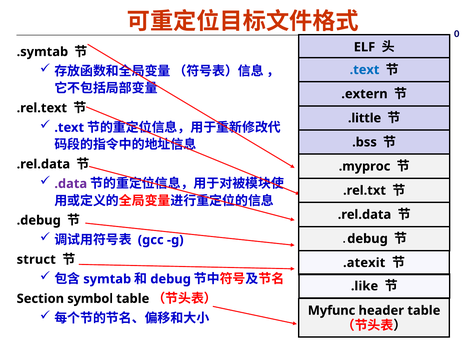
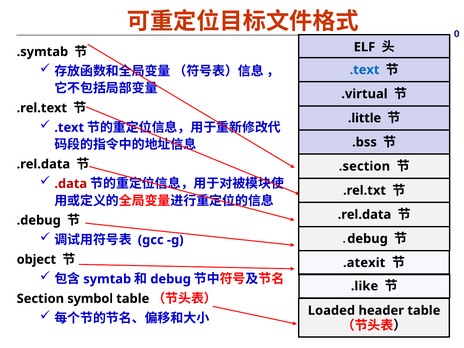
.extern: .extern -> .virtual
.myproc: .myproc -> .section
.data colour: purple -> red
struct: struct -> object
Myfunc: Myfunc -> Loaded
